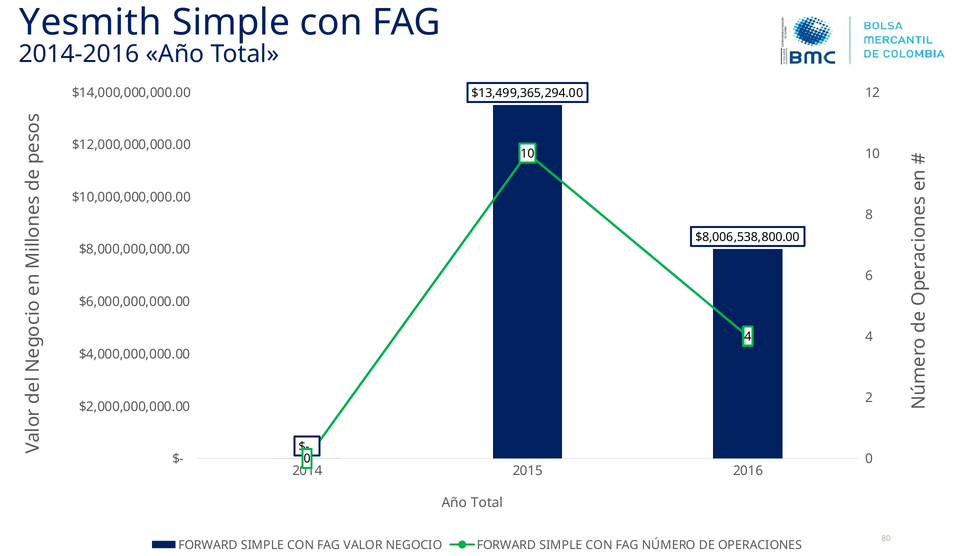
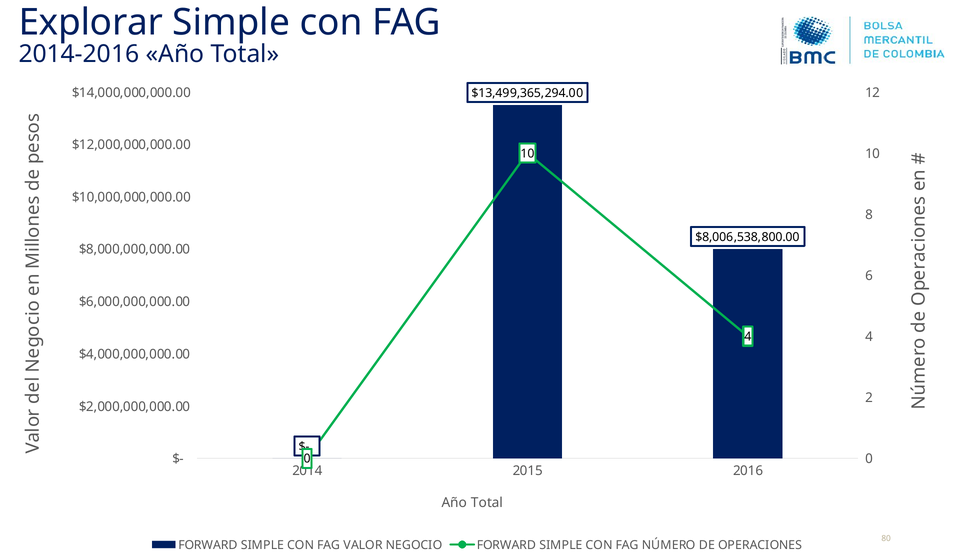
Yesmith: Yesmith -> Explorar
